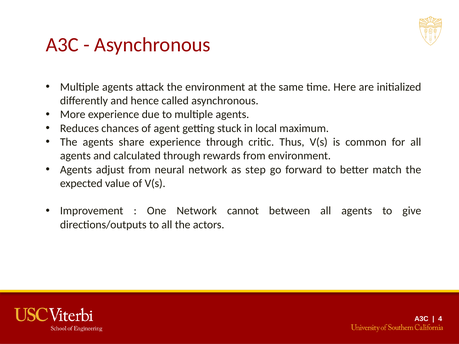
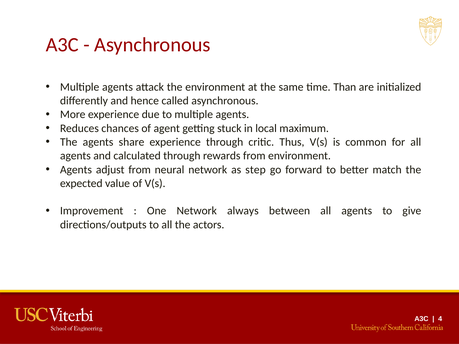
Here: Here -> Than
cannot: cannot -> always
